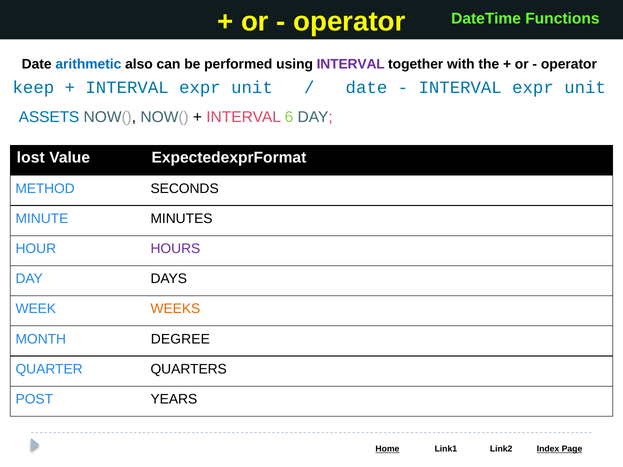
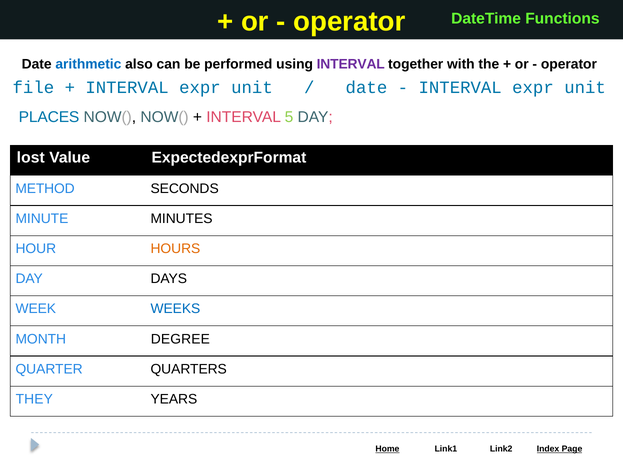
keep: keep -> file
ASSETS: ASSETS -> PLACES
6: 6 -> 5
HOURS colour: purple -> orange
WEEKS colour: orange -> blue
POST: POST -> THEY
